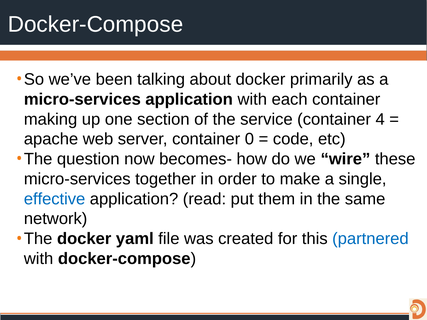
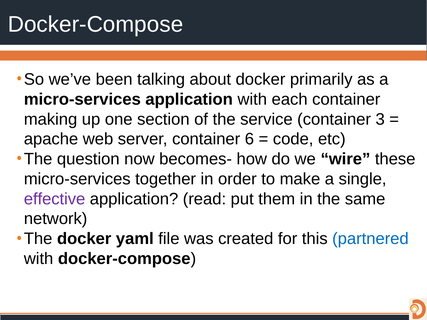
4: 4 -> 3
0: 0 -> 6
effective colour: blue -> purple
